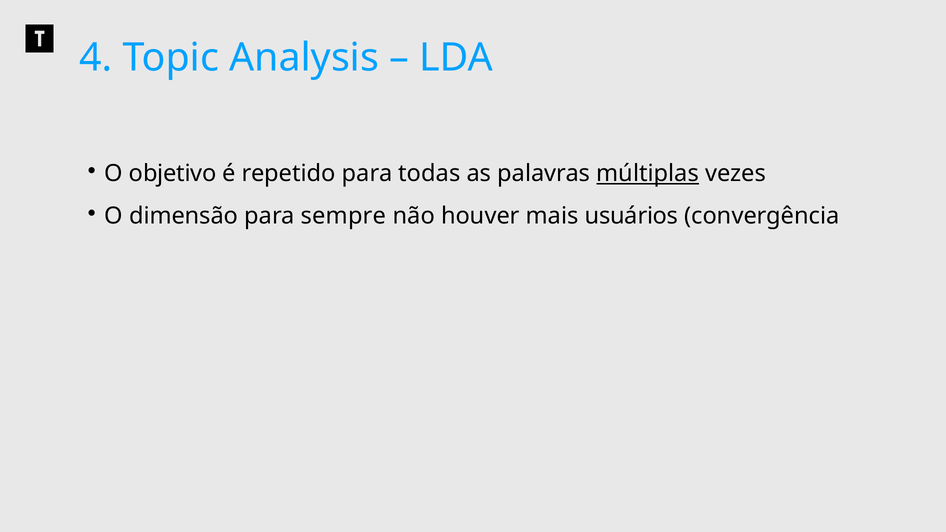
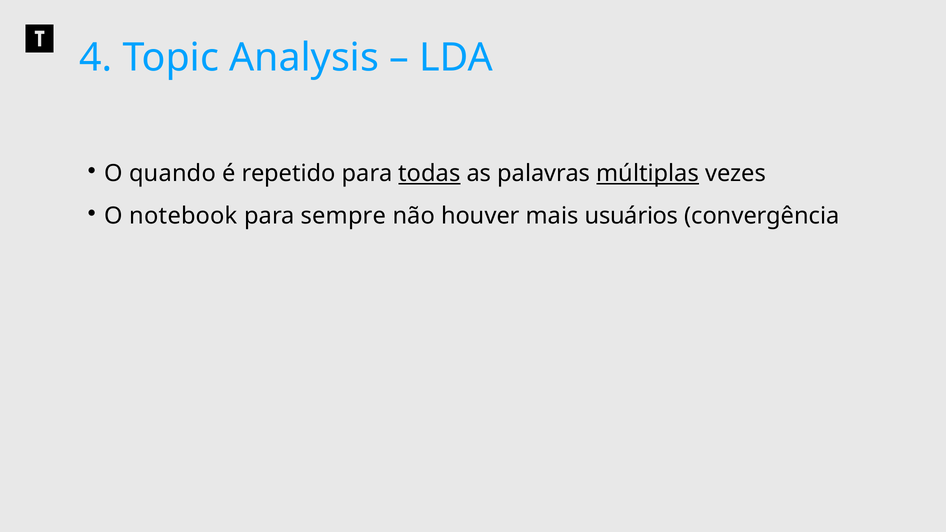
objetivo: objetivo -> quando
todas underline: none -> present
dimensão: dimensão -> notebook
